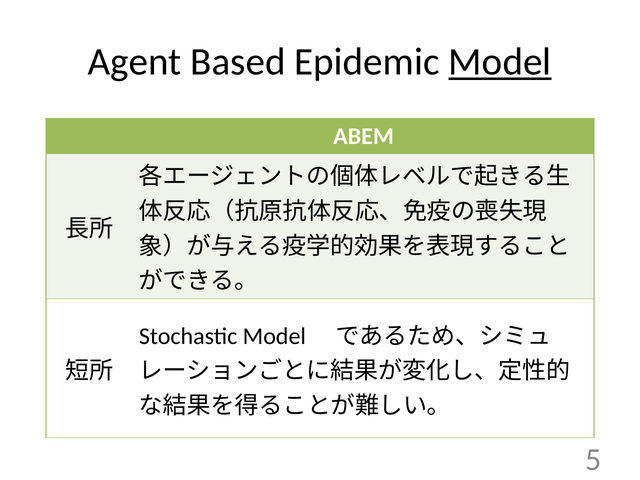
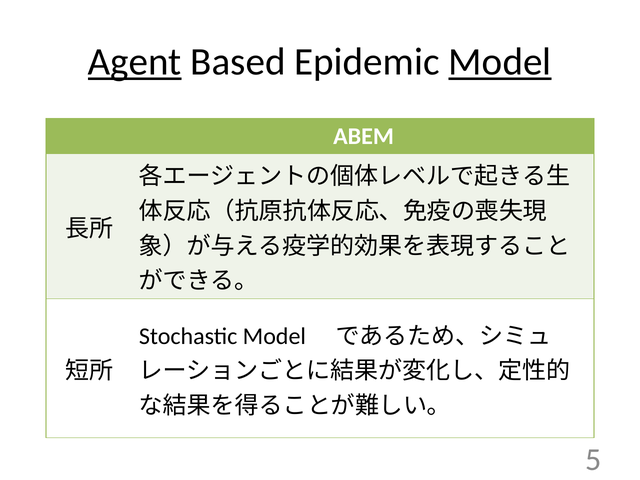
Agent underline: none -> present
